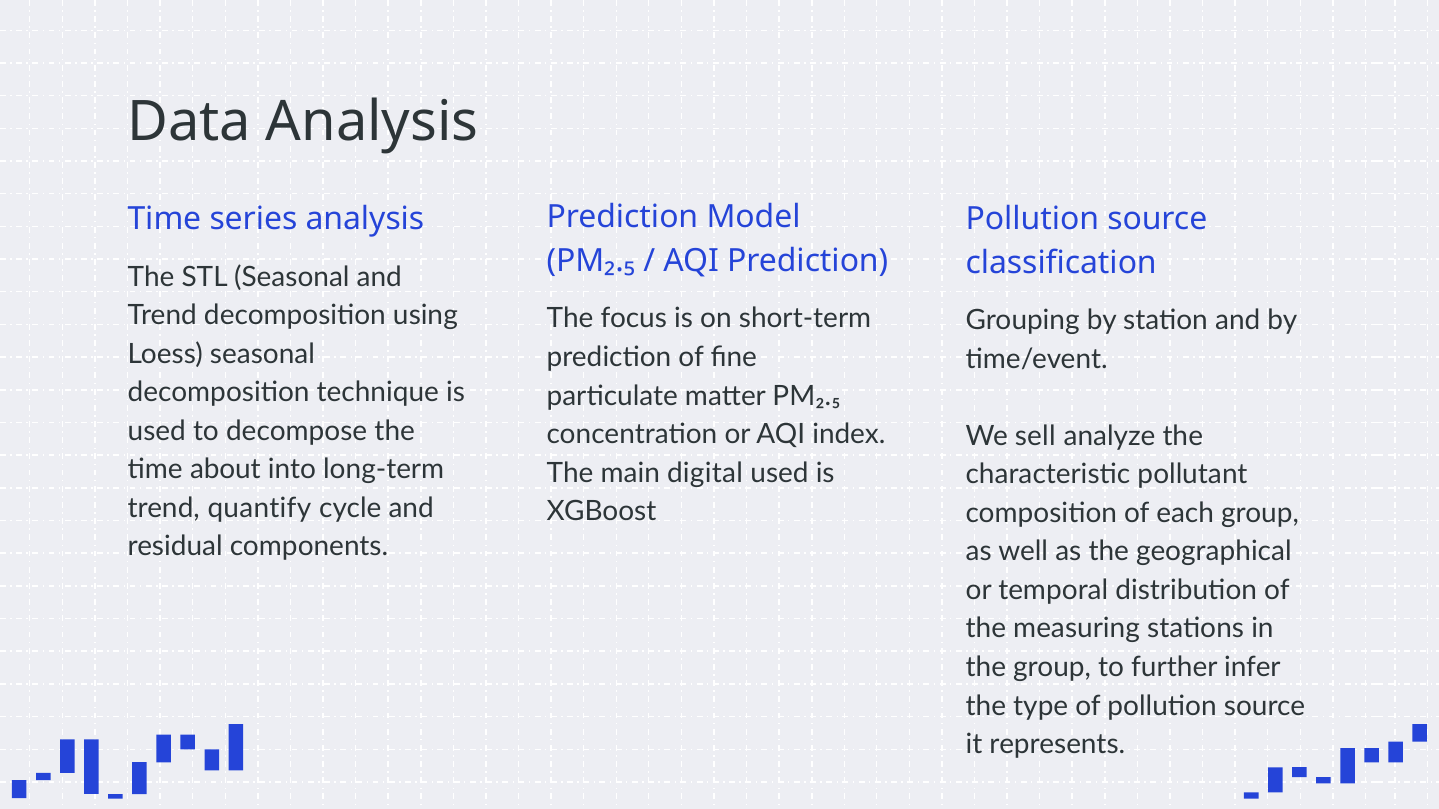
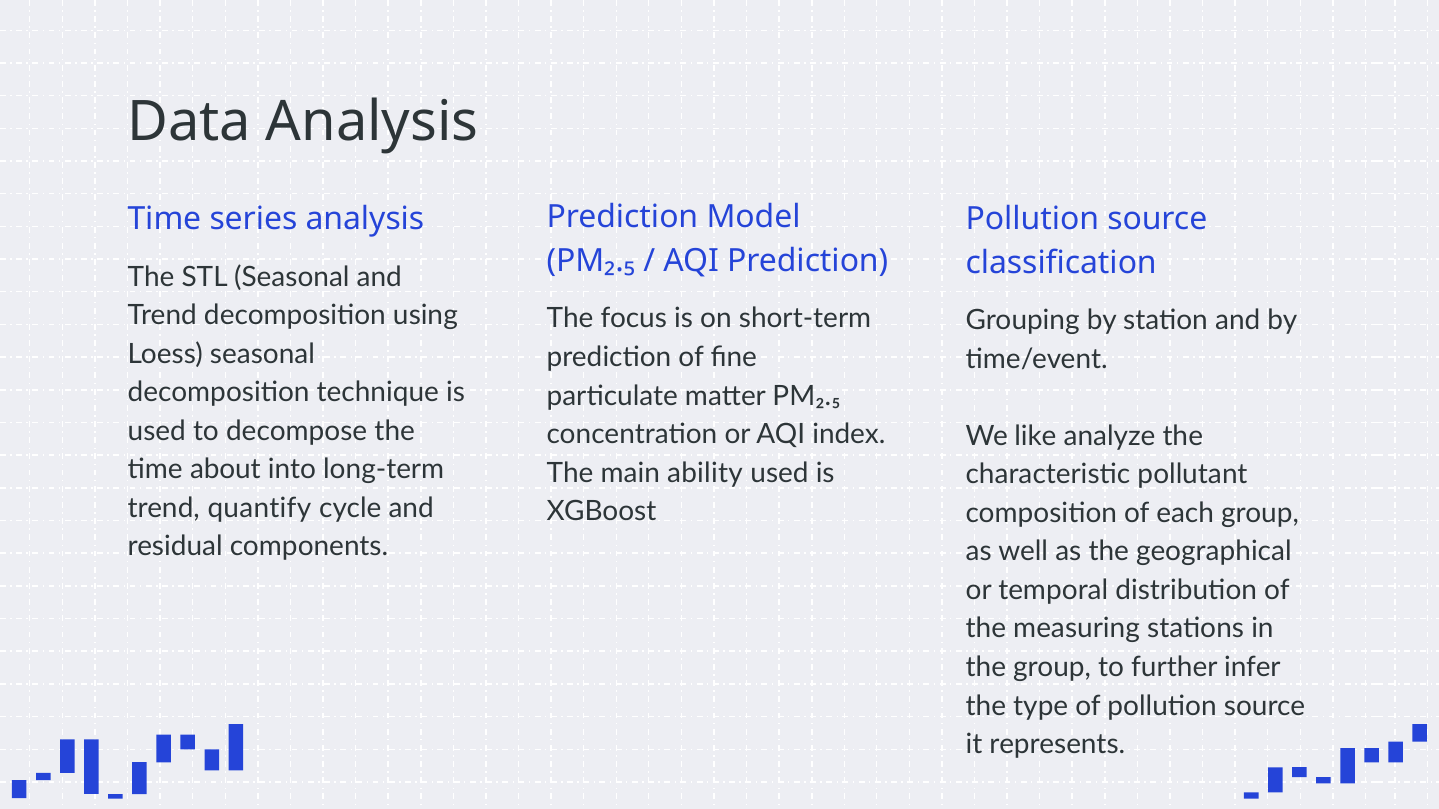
sell: sell -> like
digital: digital -> ability
